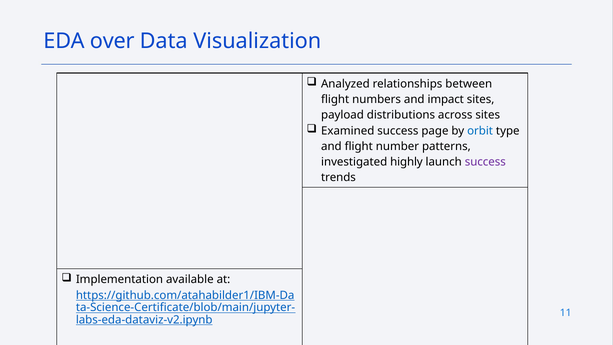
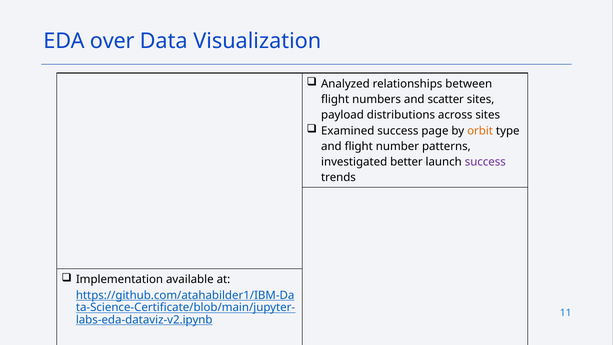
impact: impact -> scatter
orbit colour: blue -> orange
highly: highly -> better
